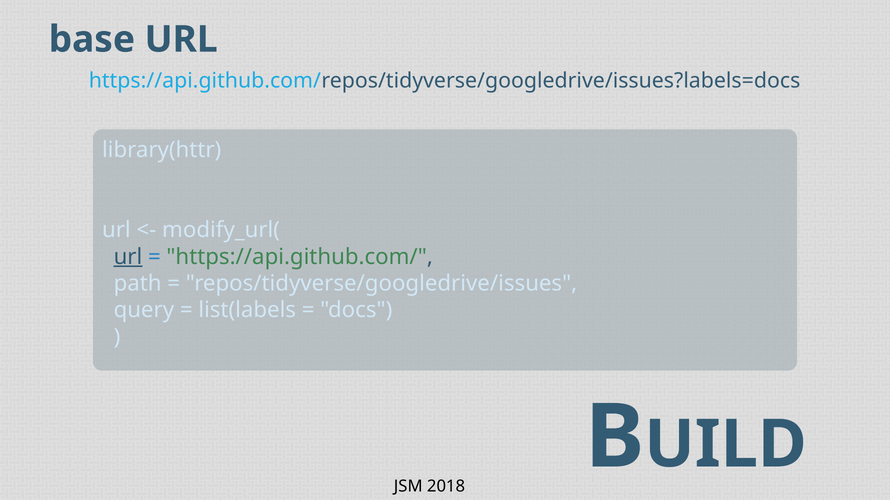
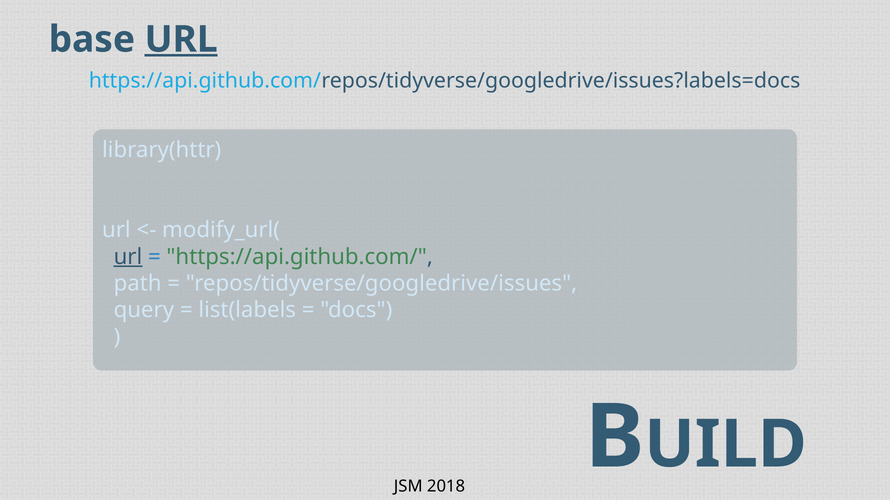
URL at (181, 39) underline: none -> present
